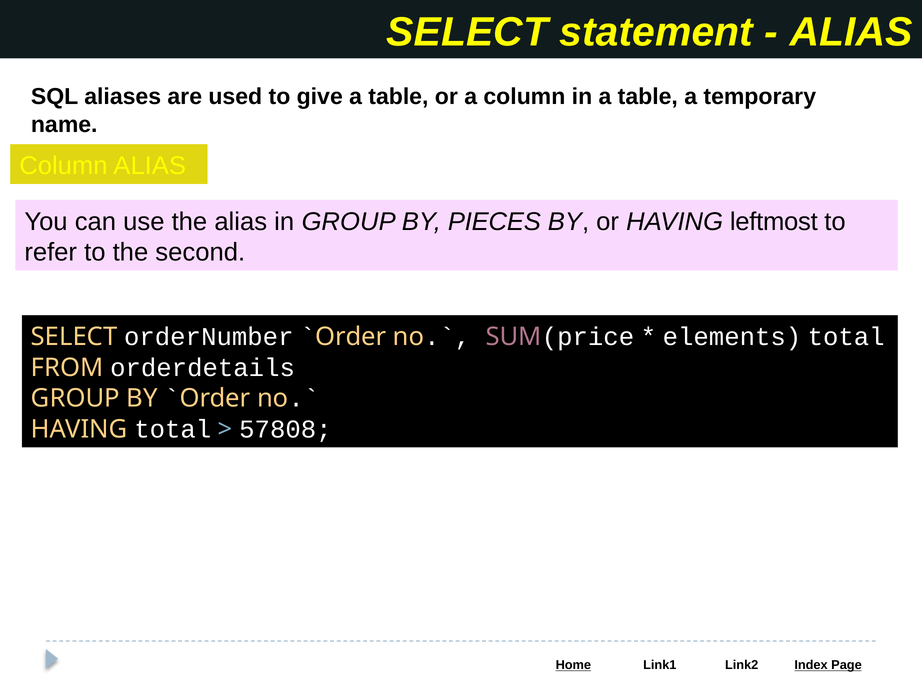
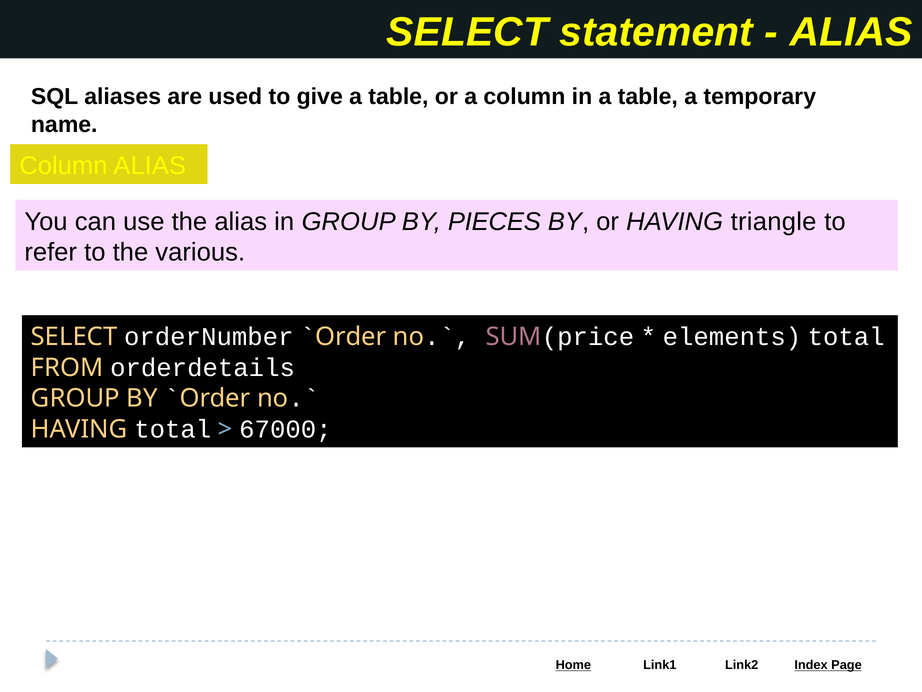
leftmost: leftmost -> triangle
second: second -> various
57808: 57808 -> 67000
